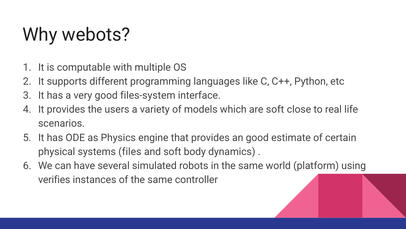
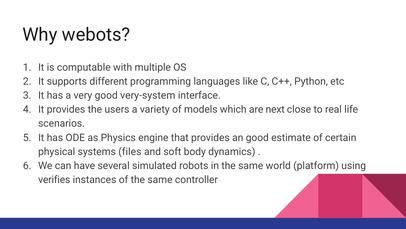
files-system: files-system -> very-system
are soft: soft -> next
